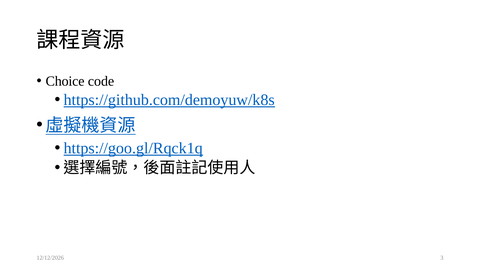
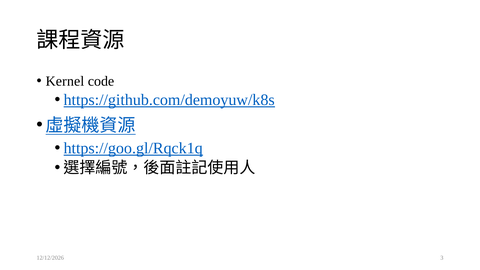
Choice: Choice -> Kernel
